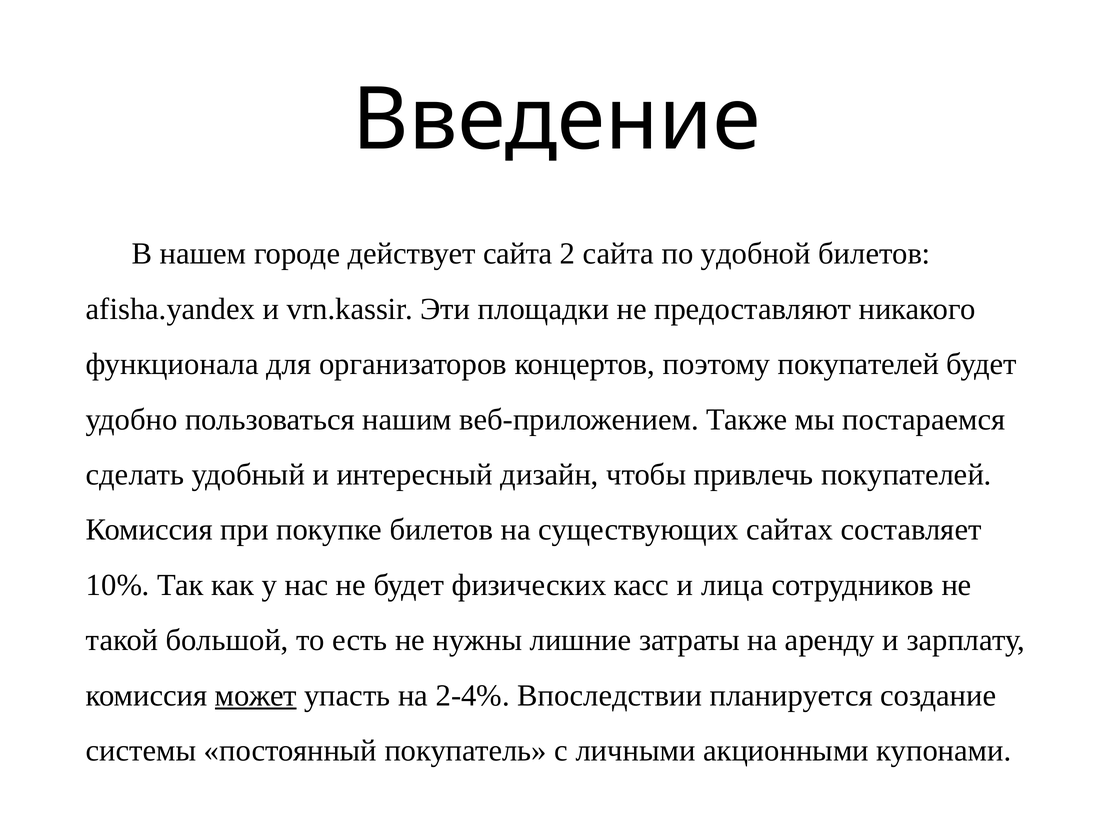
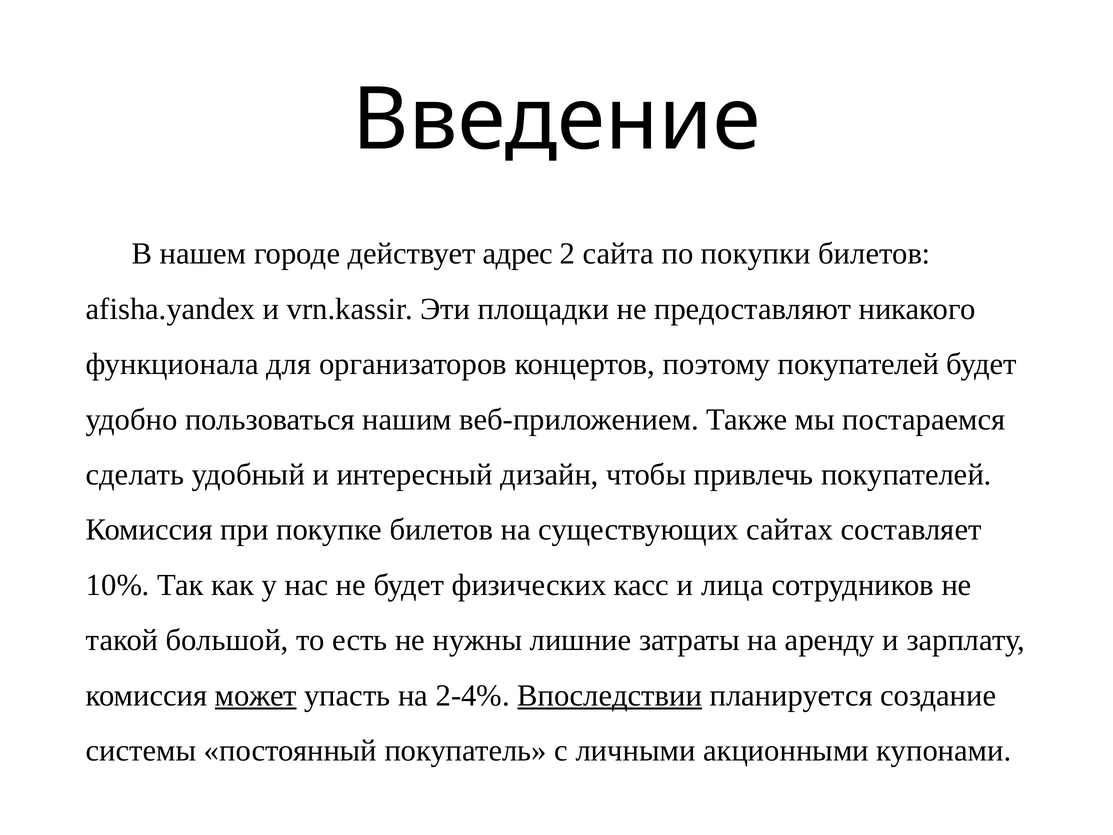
действует сайта: сайта -> адрес
удобной: удобной -> покупки
Впоследствии underline: none -> present
